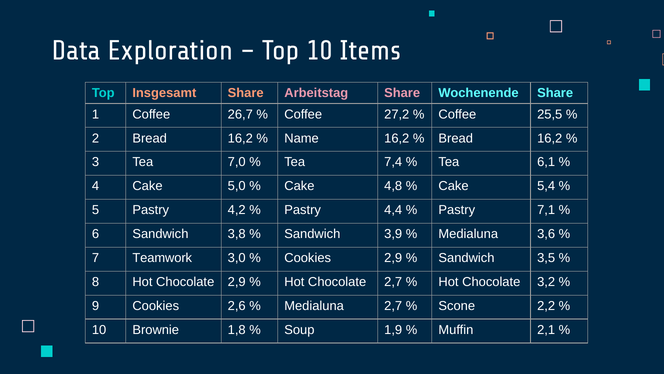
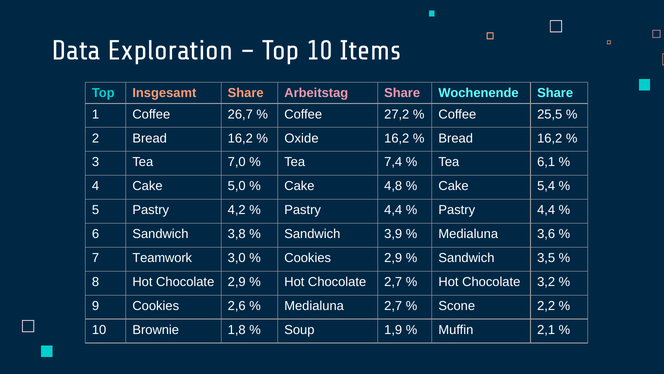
Name: Name -> Oxide
7,1 at (546, 210): 7,1 -> 4,4
